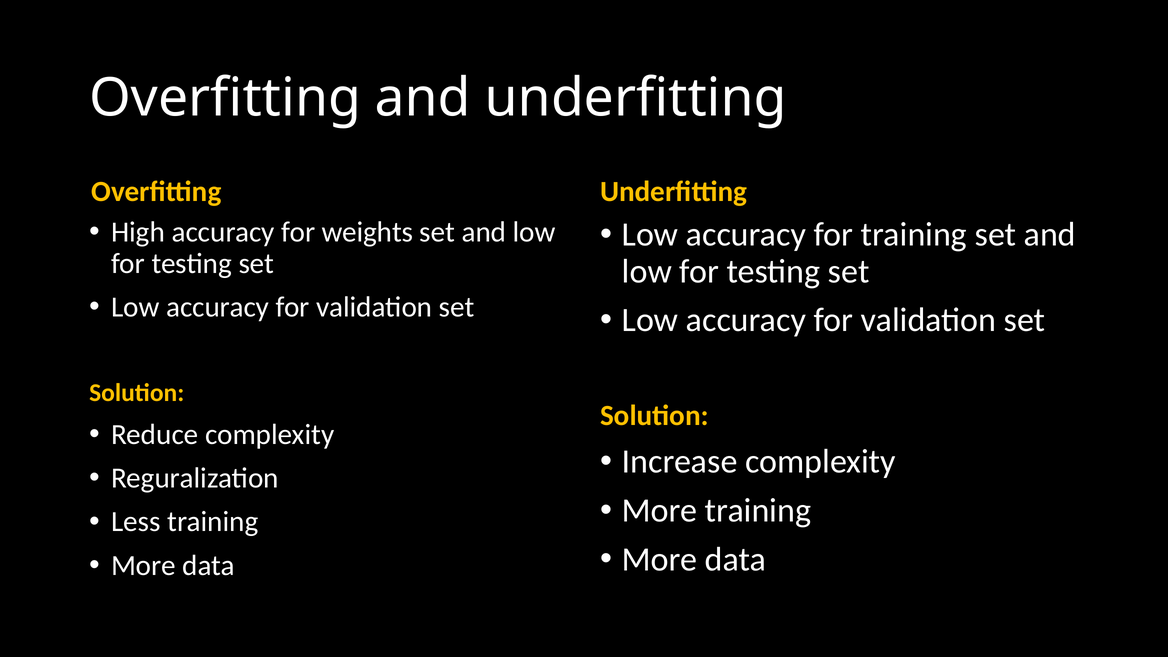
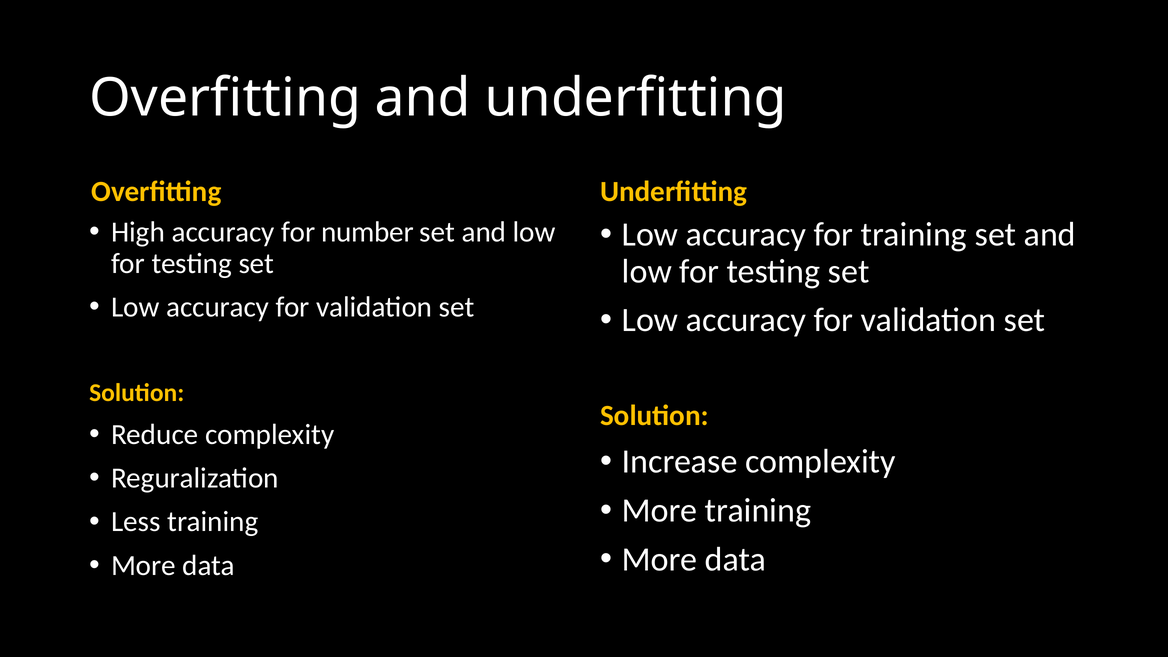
weights: weights -> number
